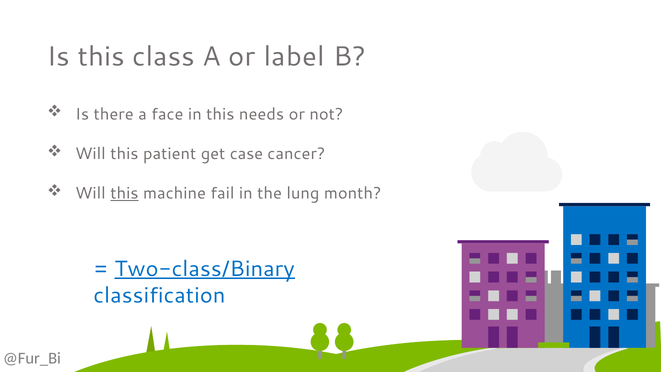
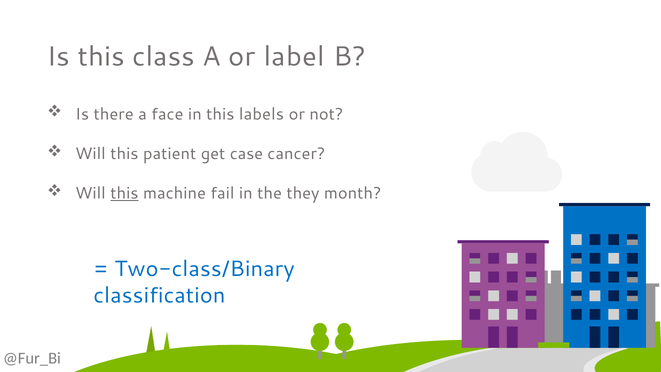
needs: needs -> labels
lung: lung -> they
Two-class/Binary underline: present -> none
